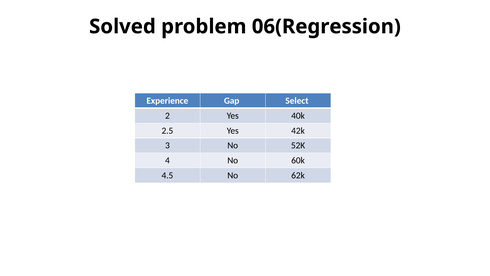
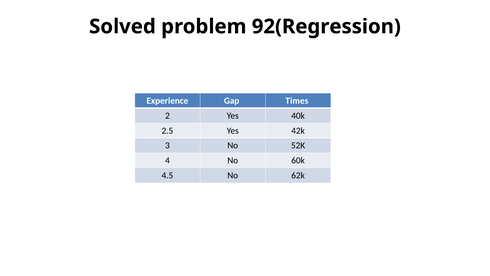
06(Regression: 06(Regression -> 92(Regression
Select: Select -> Times
